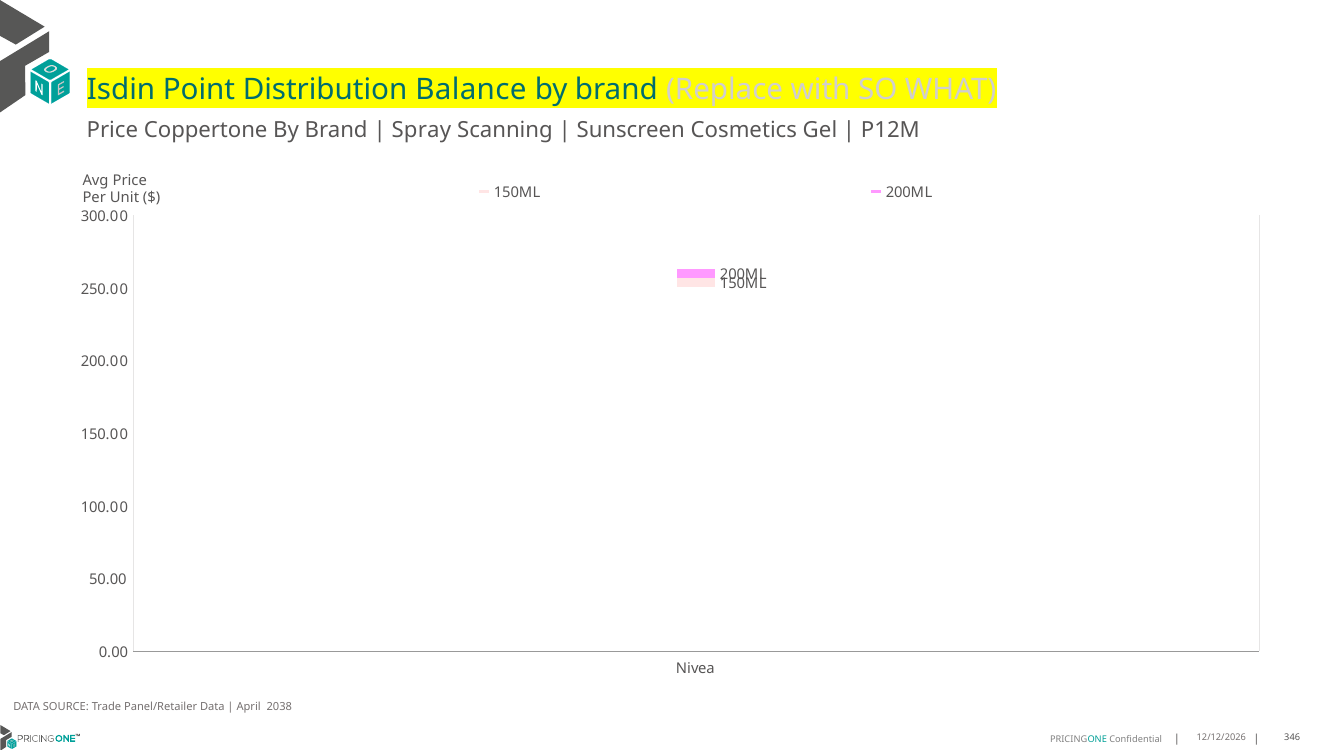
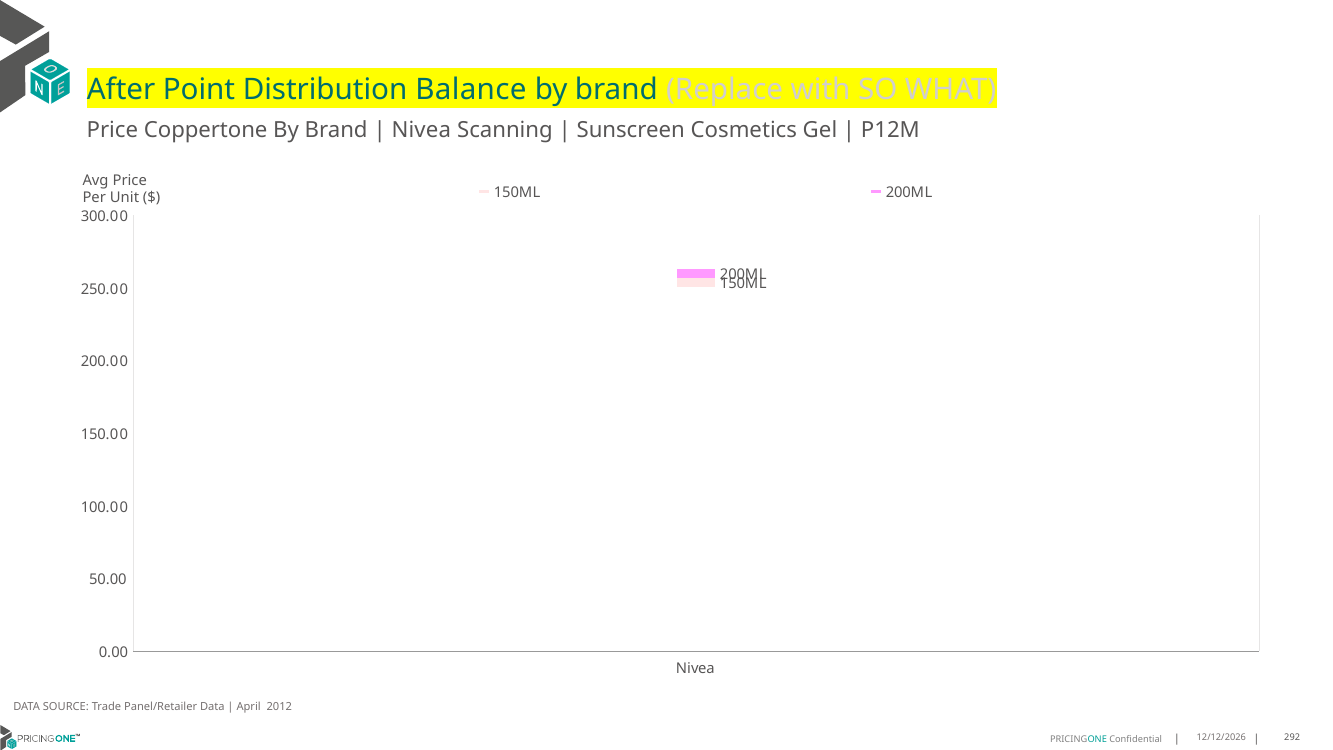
Isdin: Isdin -> After
Spray at (421, 130): Spray -> Nivea
2038: 2038 -> 2012
346: 346 -> 292
